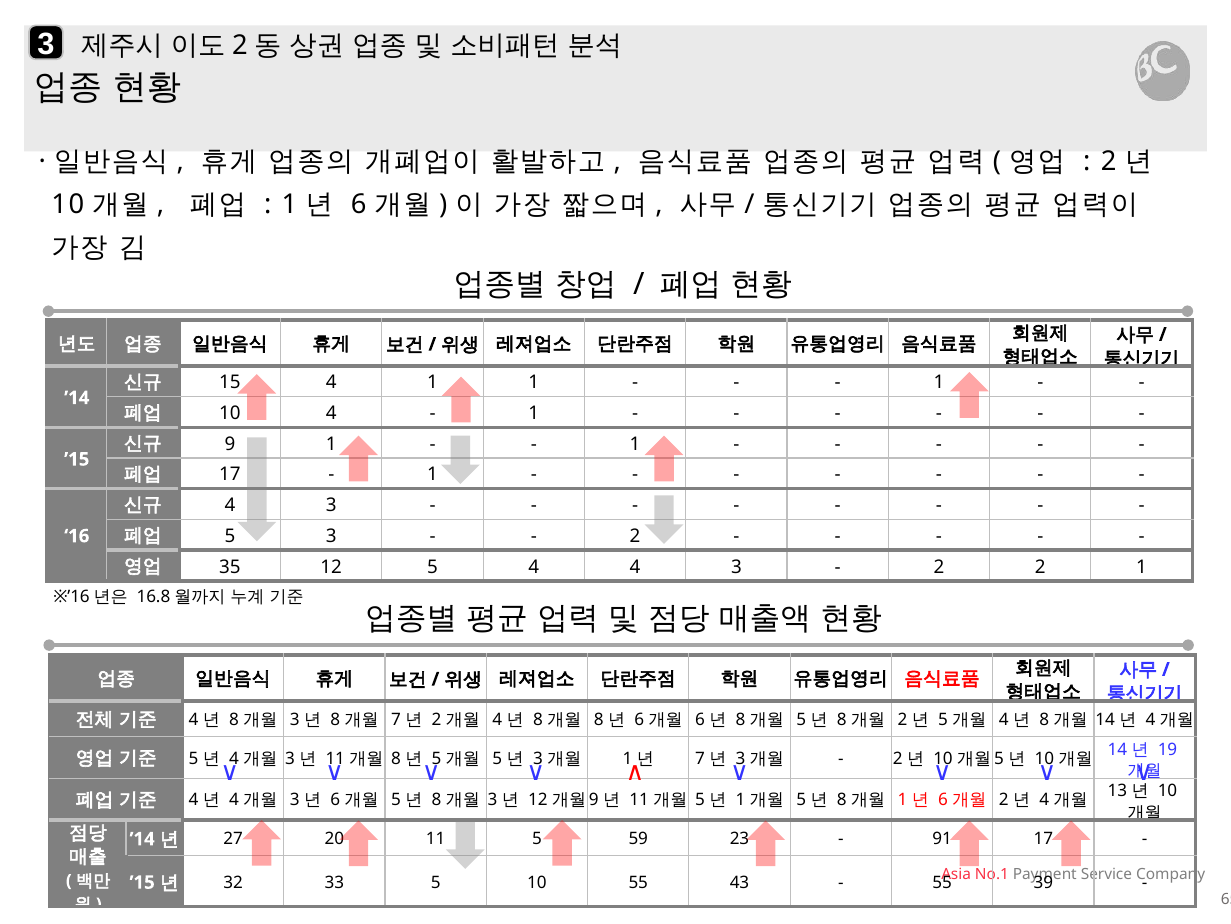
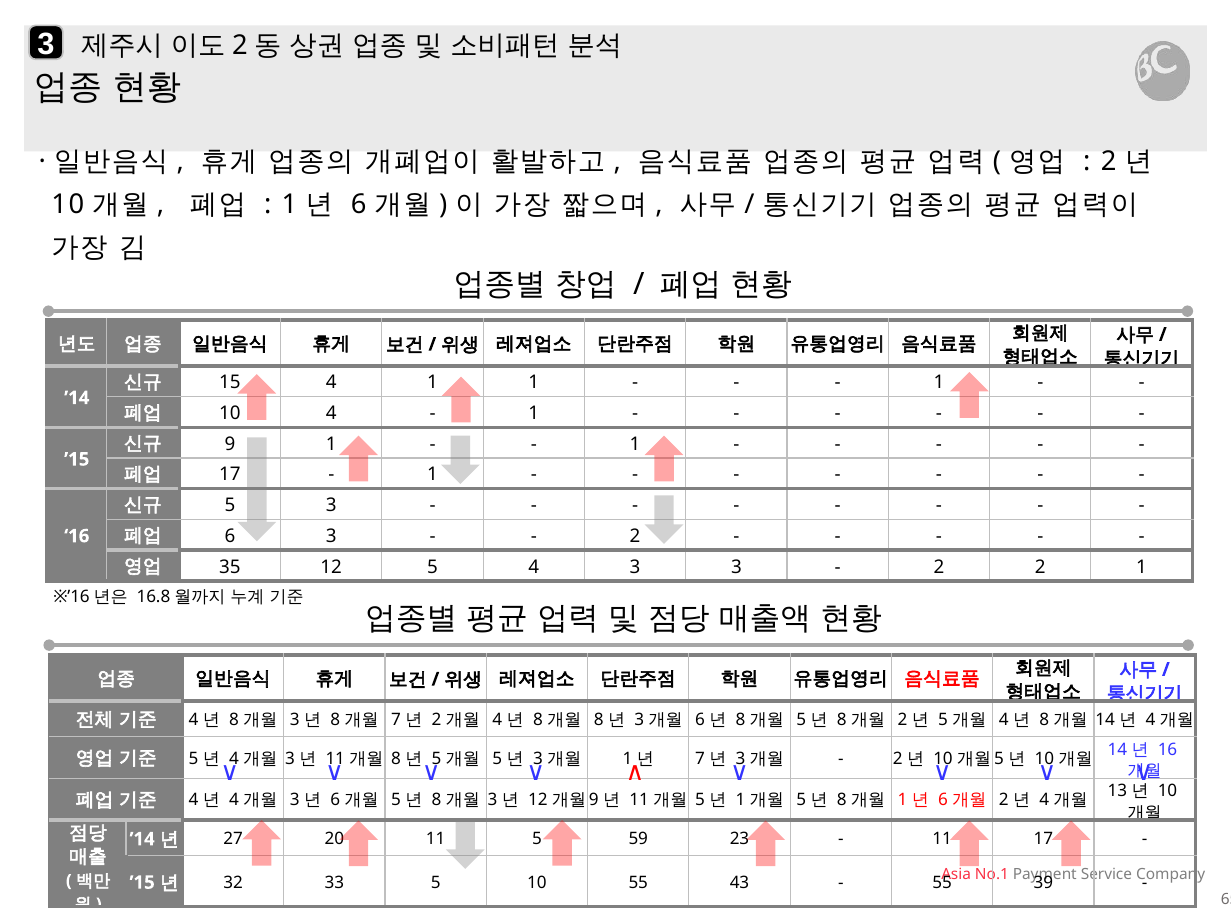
4 at (230, 505): 4 -> 5
5 at (230, 536): 5 -> 6
4 4: 4 -> 3
6 at (639, 719): 6 -> 3
19 at (1168, 749): 19 -> 16
91 at (942, 838): 91 -> 11
